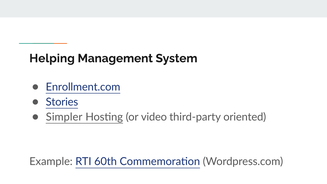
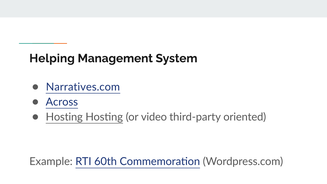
Enrollment.com: Enrollment.com -> Narratives.com
Stories: Stories -> Across
Simpler at (64, 117): Simpler -> Hosting
